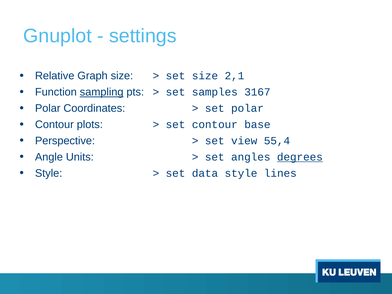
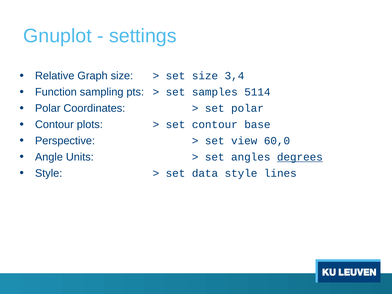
2,1: 2,1 -> 3,4
sampling underline: present -> none
3167: 3167 -> 5114
55,4: 55,4 -> 60,0
